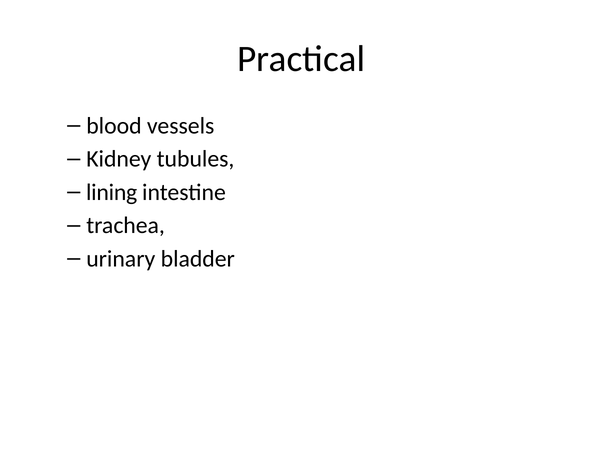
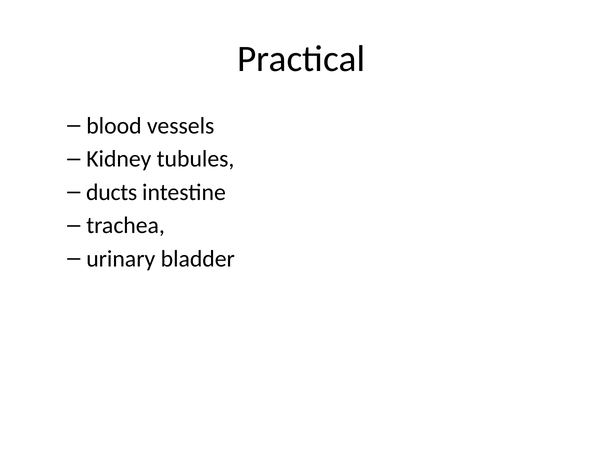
lining: lining -> ducts
